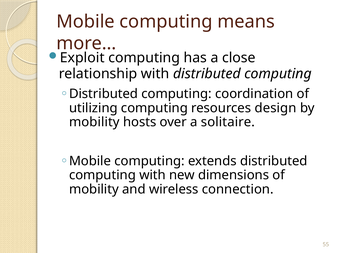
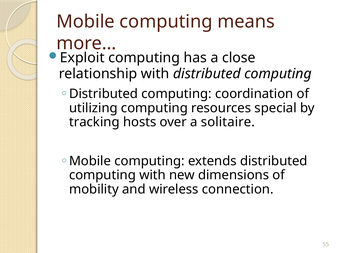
design: design -> special
mobility at (94, 122): mobility -> tracking
